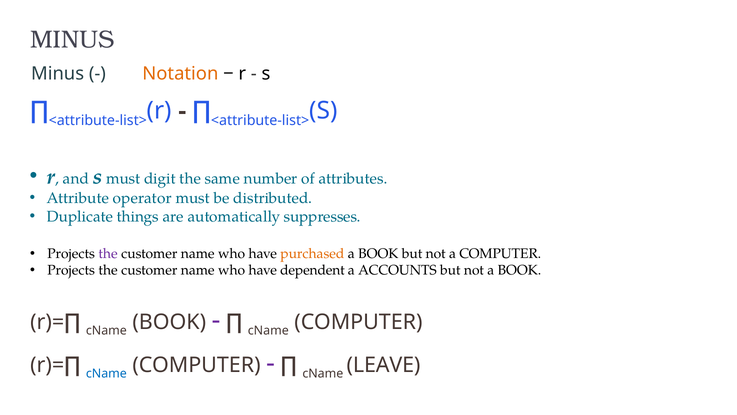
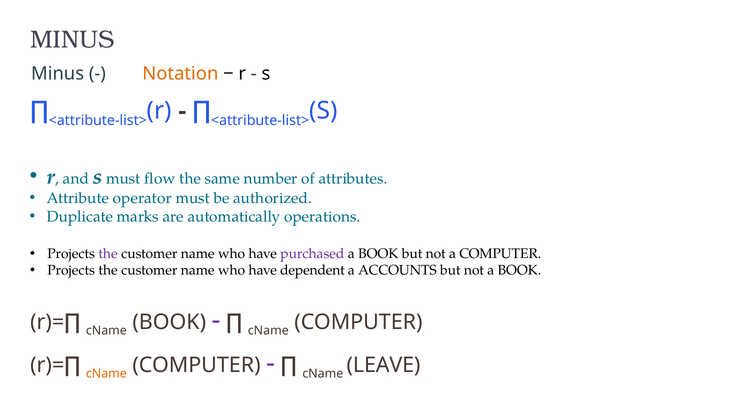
digit: digit -> flow
distributed: distributed -> authorized
things: things -> marks
suppresses: suppresses -> operations
purchased colour: orange -> purple
cName at (106, 373) colour: blue -> orange
